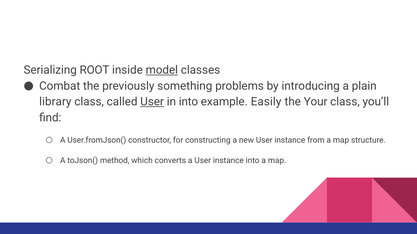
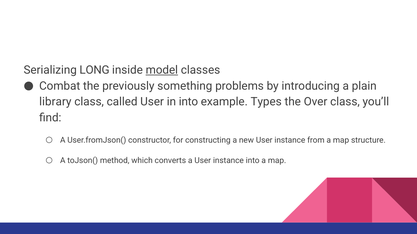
ROOT: ROOT -> LONG
User at (152, 102) underline: present -> none
Easily: Easily -> Types
Your: Your -> Over
